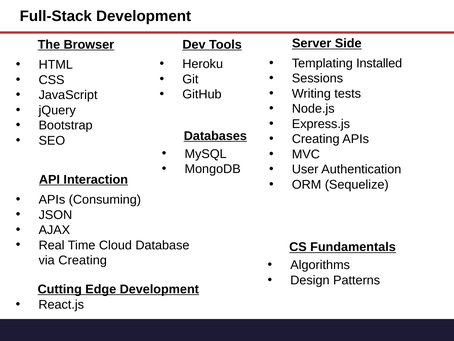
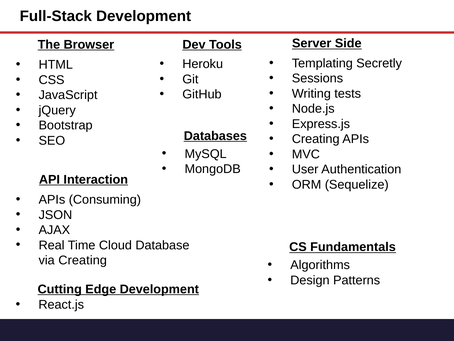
Installed: Installed -> Secretly
